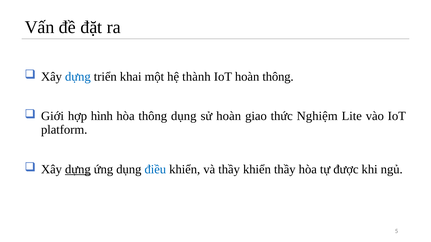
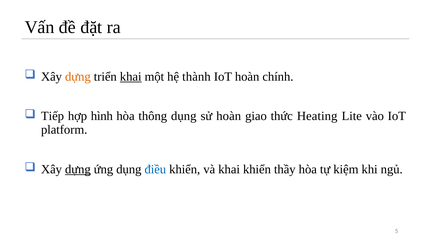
dựng at (78, 77) colour: blue -> orange
khai at (131, 77) underline: none -> present
hoàn thông: thông -> chính
Giới: Giới -> Tiếp
Nghiệm: Nghiệm -> Heating
và thầy: thầy -> khai
được: được -> kiệm
